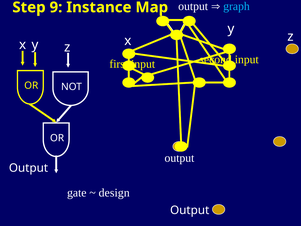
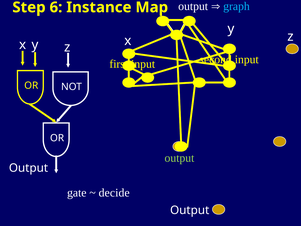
9: 9 -> 6
output at (179, 158) colour: white -> light green
design: design -> decide
